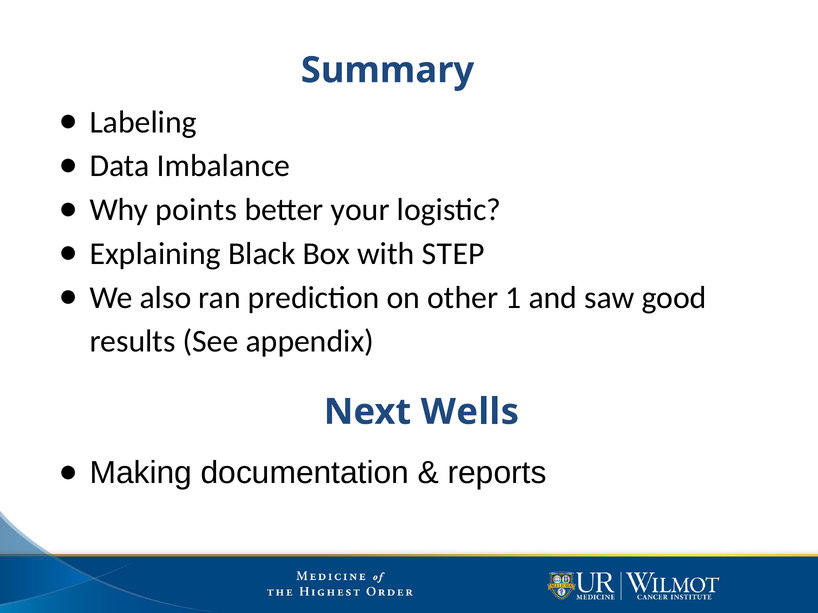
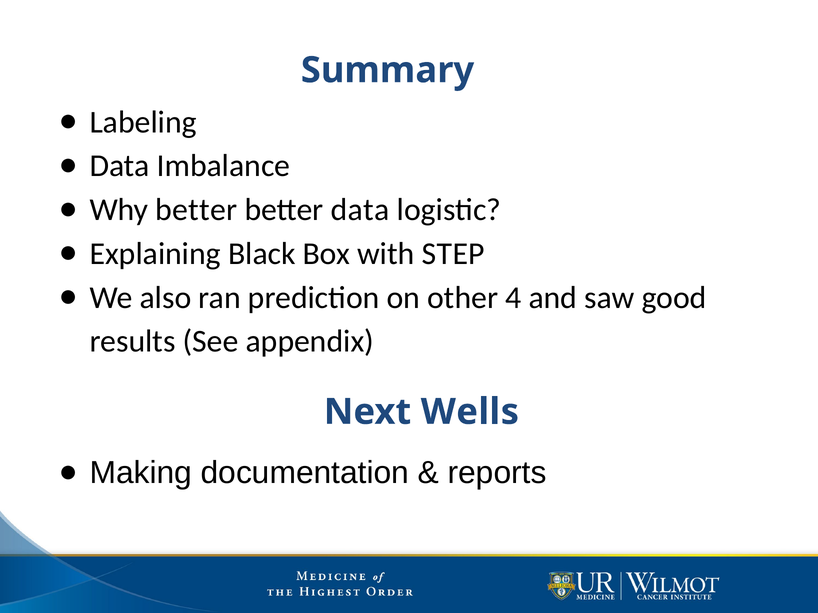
Why points: points -> better
better your: your -> data
1: 1 -> 4
